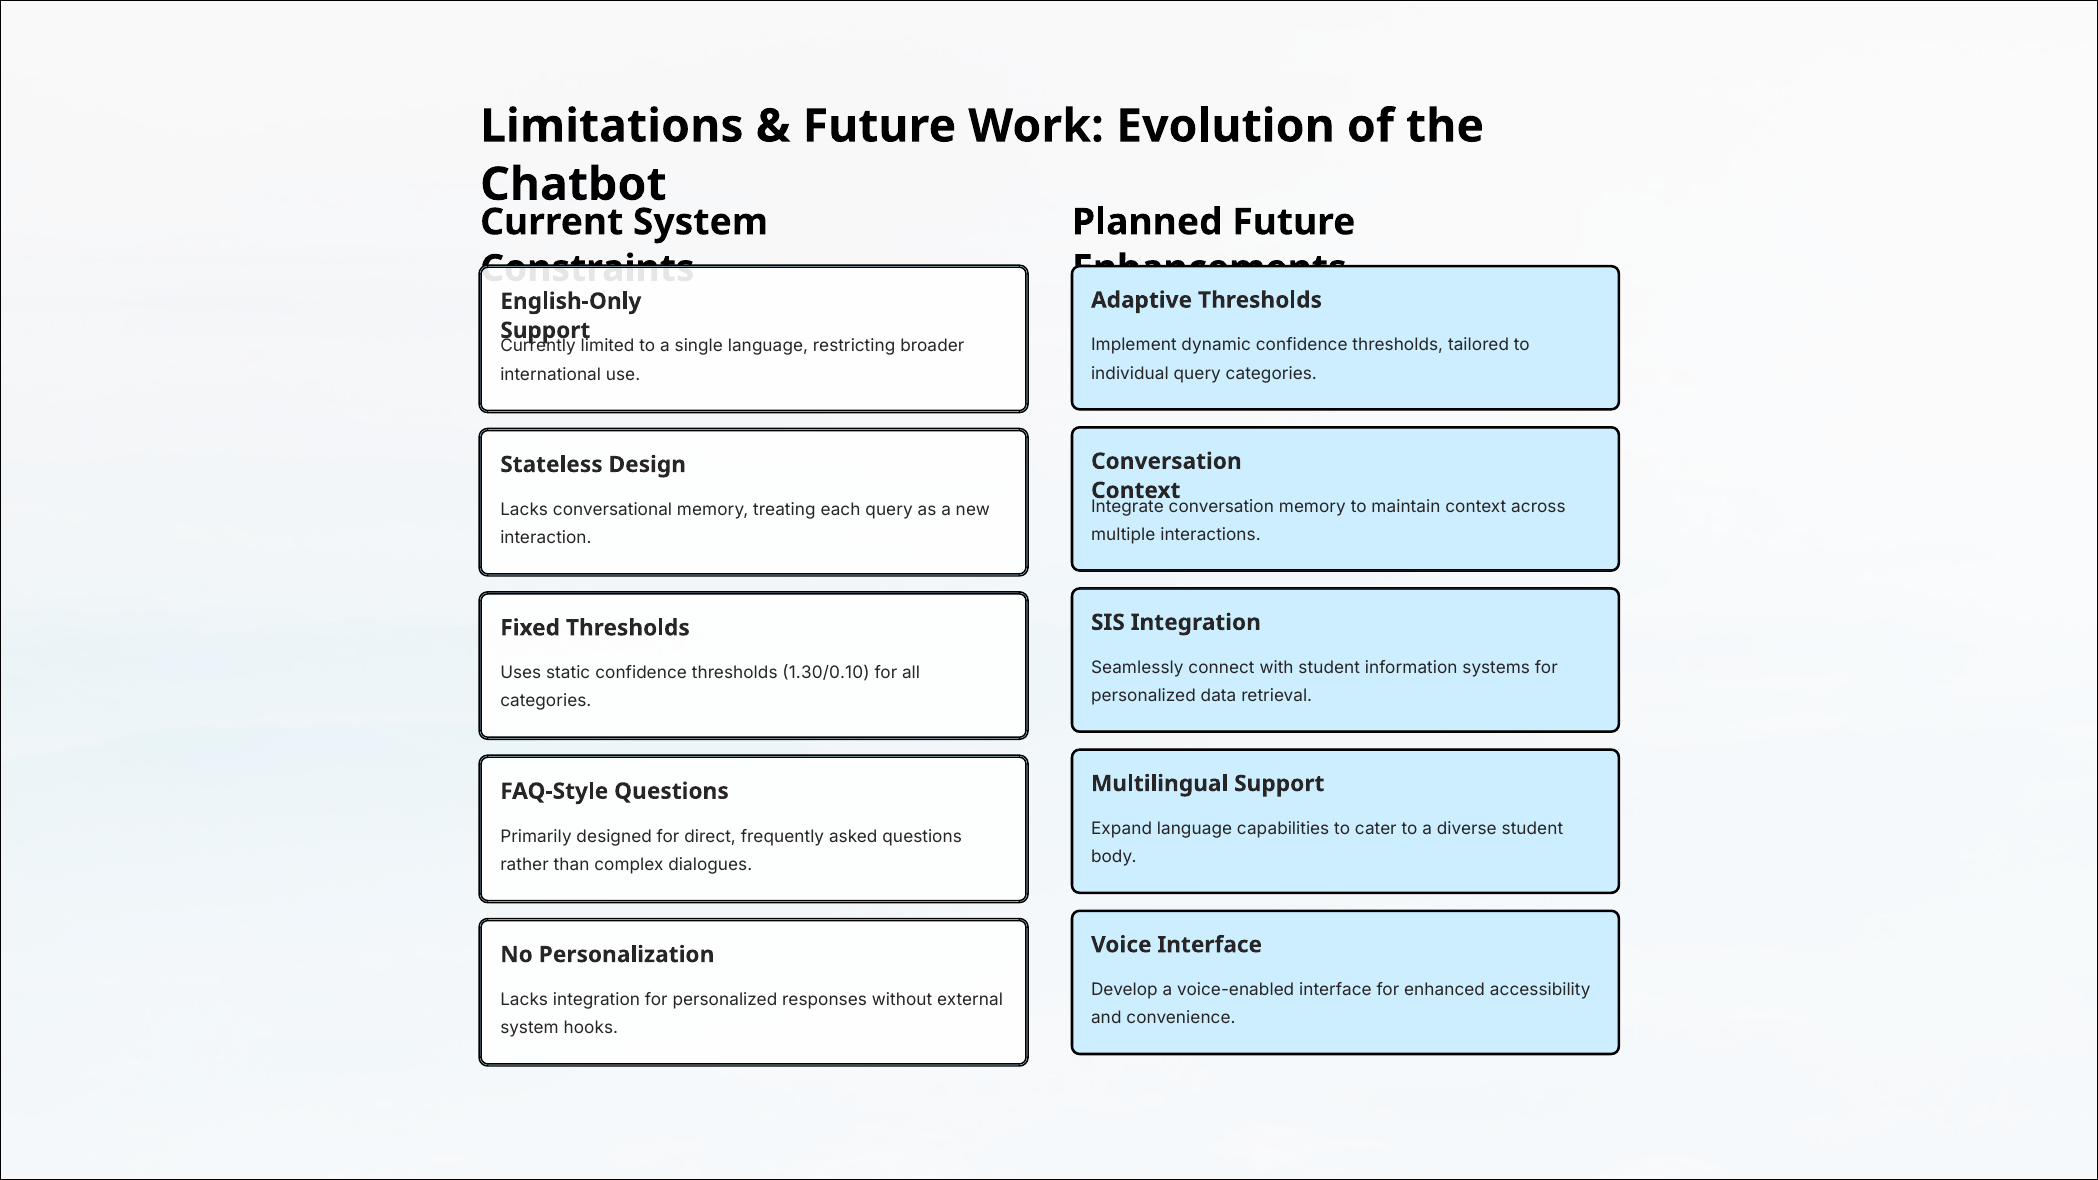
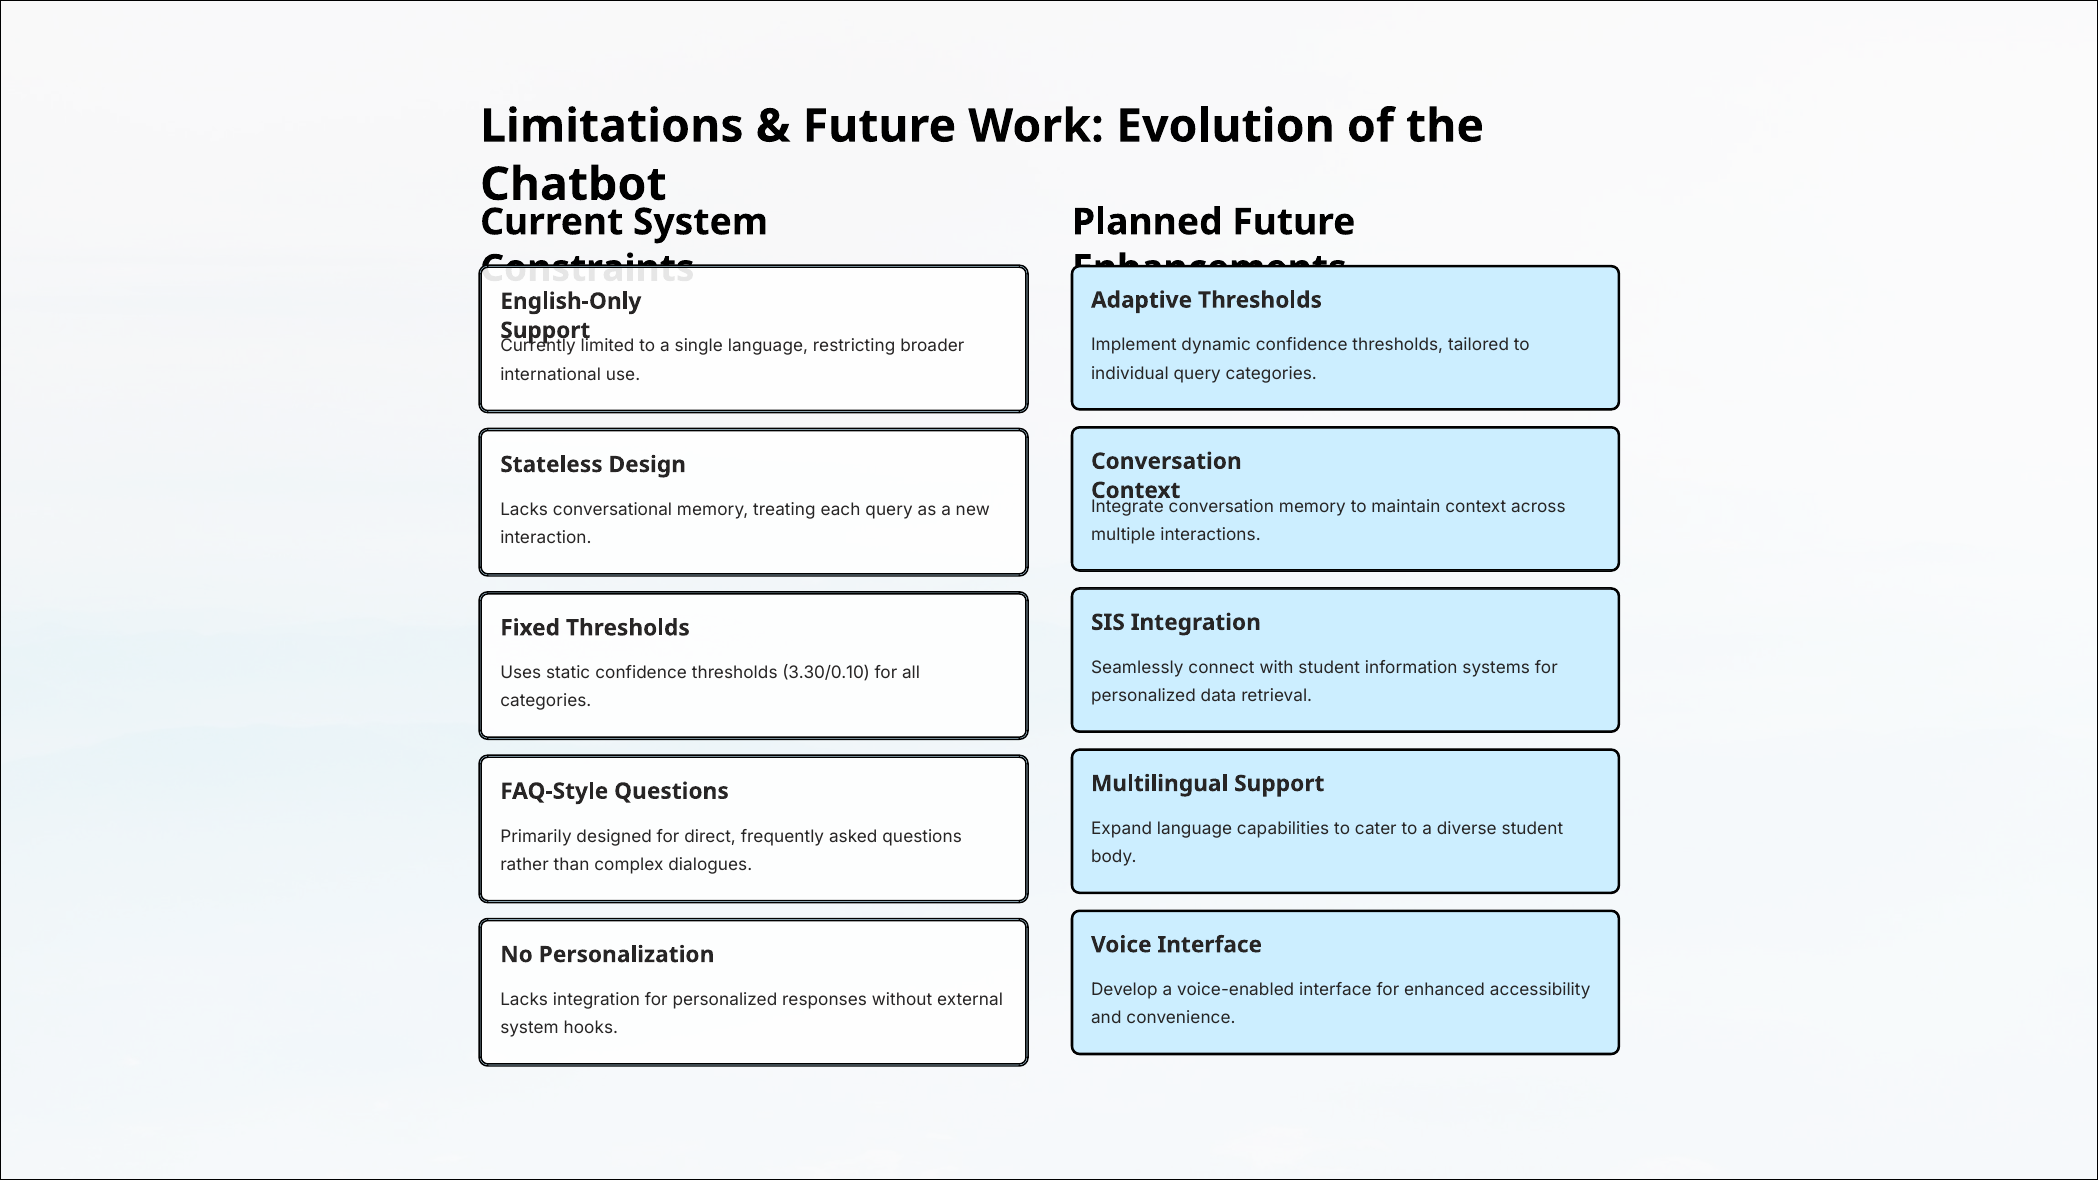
1.30/0.10: 1.30/0.10 -> 3.30/0.10
